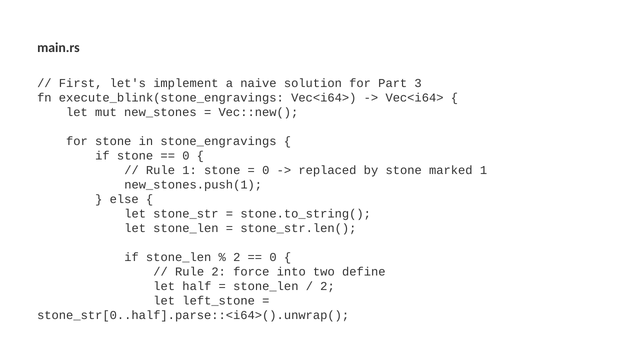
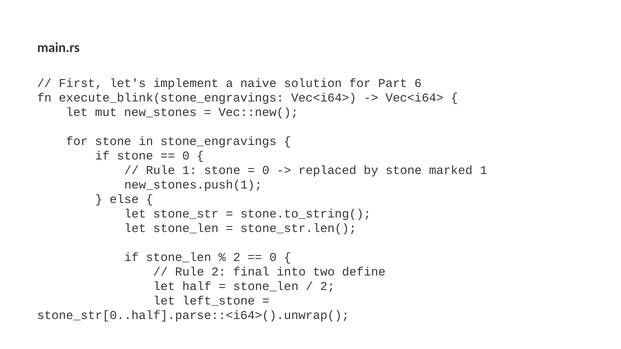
3: 3 -> 6
force: force -> final
